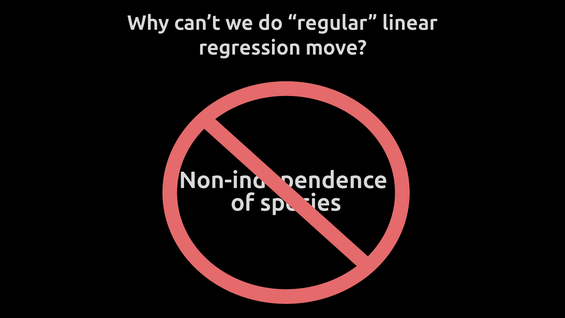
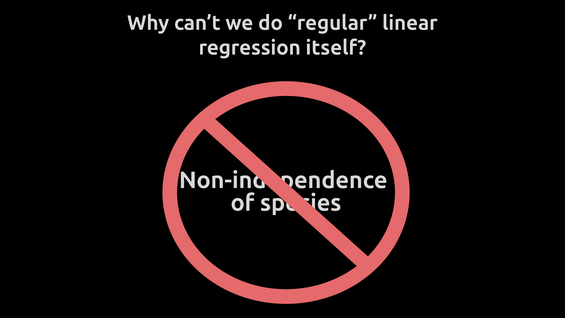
move: move -> itself
